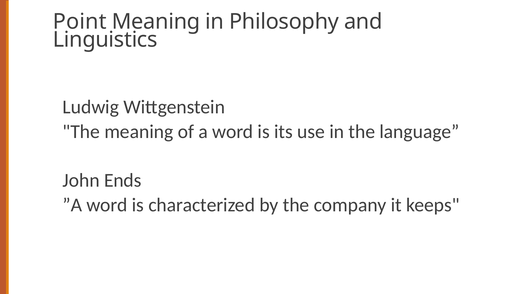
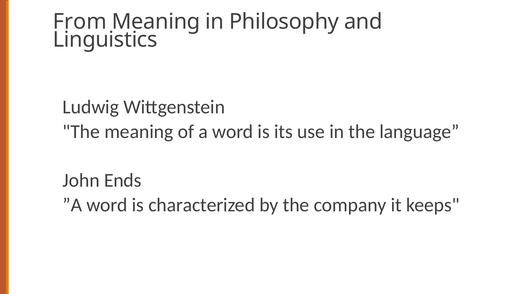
Point: Point -> From
